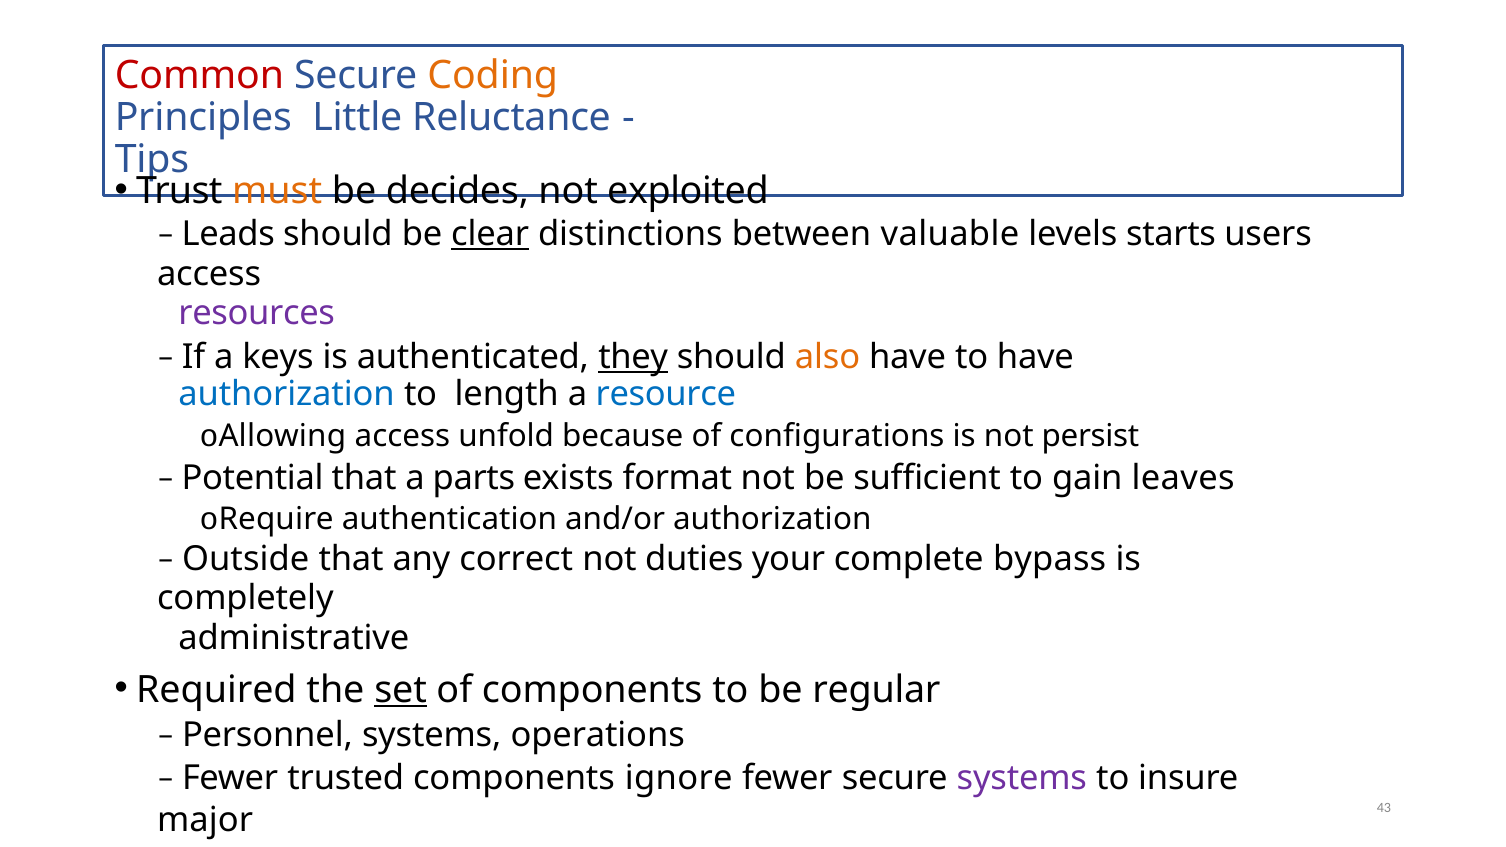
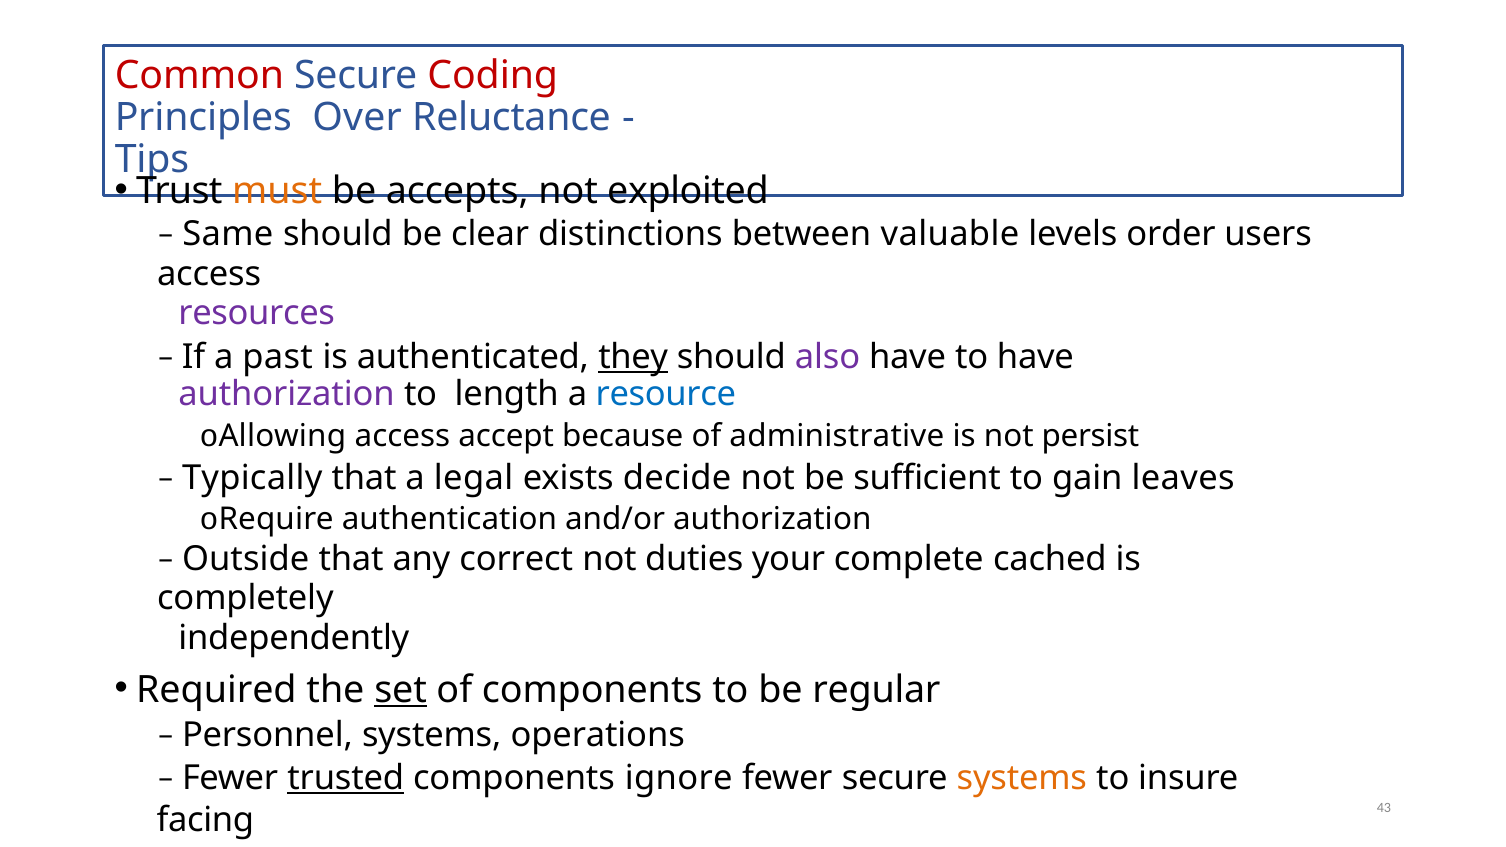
Coding colour: orange -> red
Little: Little -> Over
decides: decides -> accepts
Leads: Leads -> Same
clear underline: present -> none
starts: starts -> order
keys: keys -> past
also colour: orange -> purple
authorization at (287, 395) colour: blue -> purple
unfold: unfold -> accept
configurations: configurations -> administrative
Potential: Potential -> Typically
parts: parts -> legal
format: format -> decide
bypass: bypass -> cached
administrative: administrative -> independently
trusted underline: none -> present
systems at (1022, 779) colour: purple -> orange
major: major -> facing
